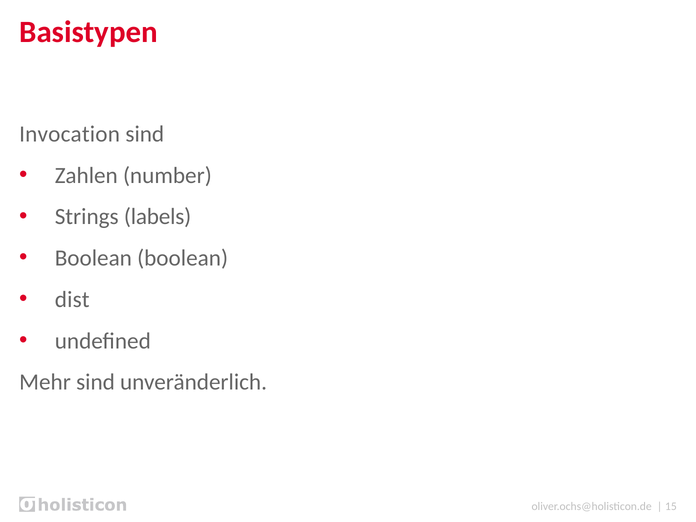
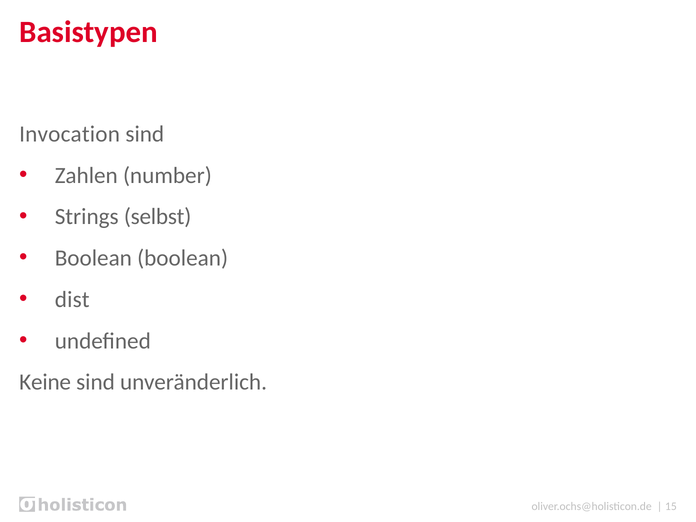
labels: labels -> selbst
Mehr: Mehr -> Keine
